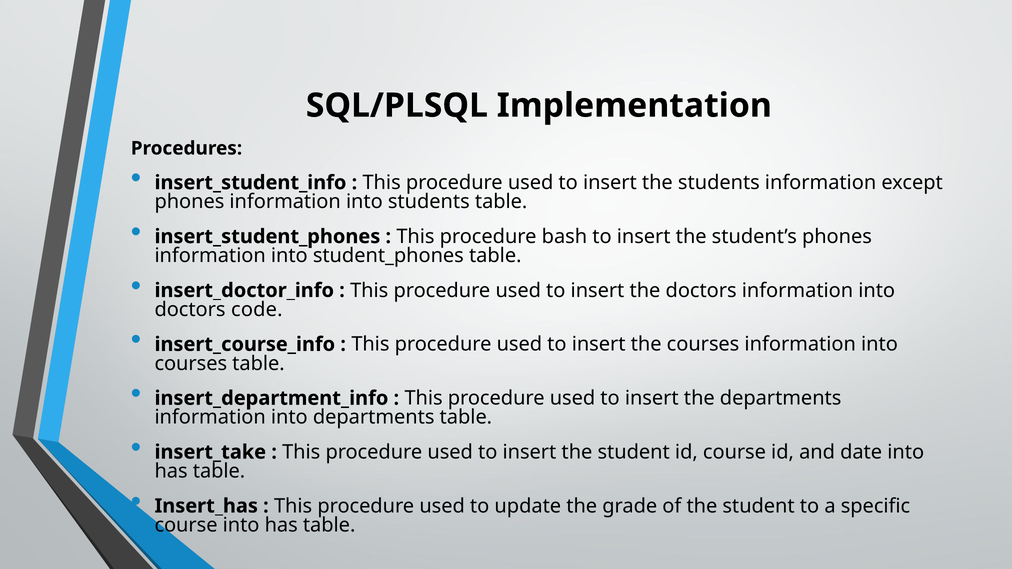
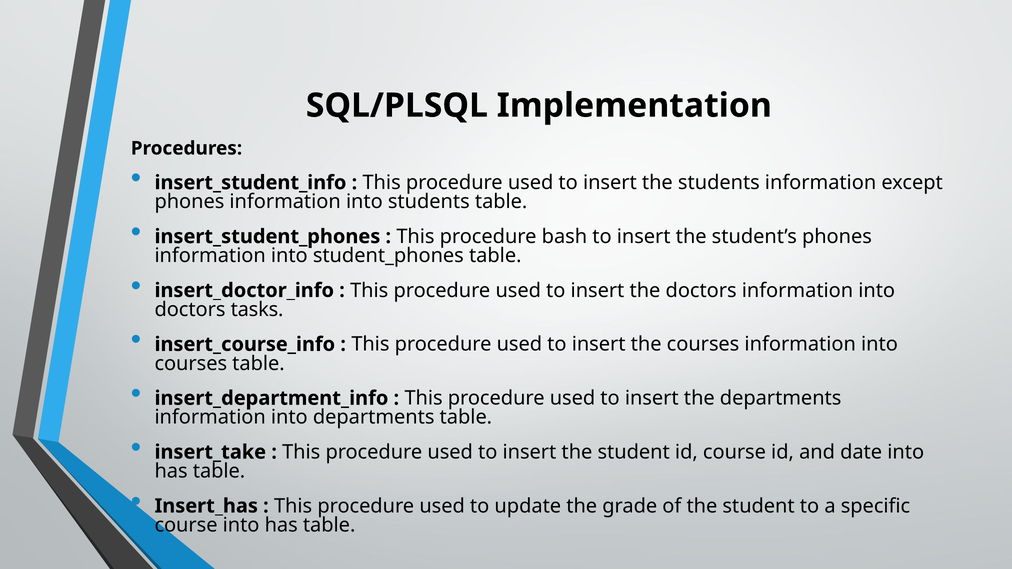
code: code -> tasks
